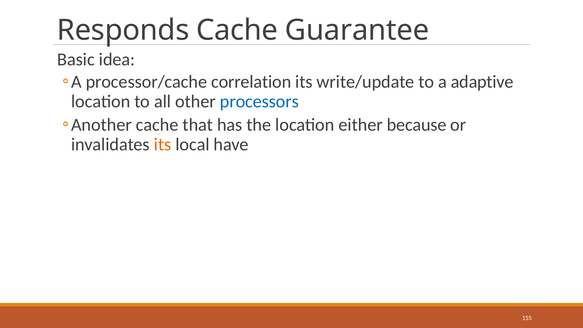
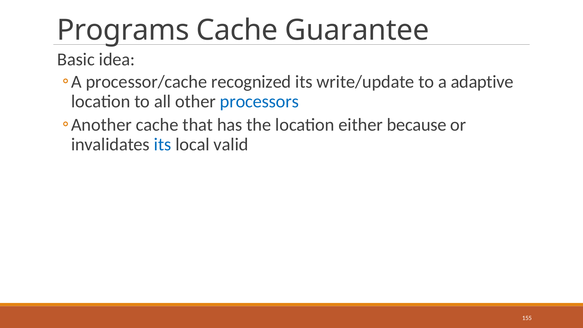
Responds: Responds -> Programs
correlation: correlation -> recognized
its at (163, 144) colour: orange -> blue
have: have -> valid
